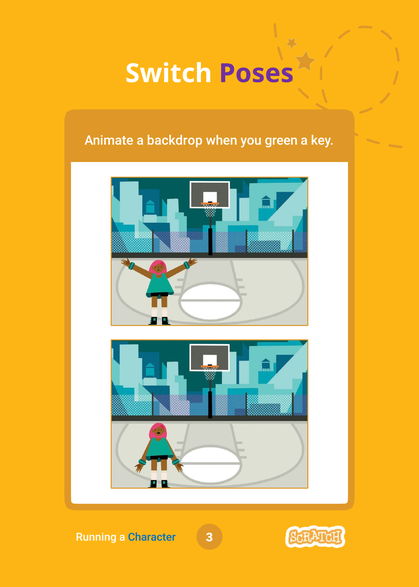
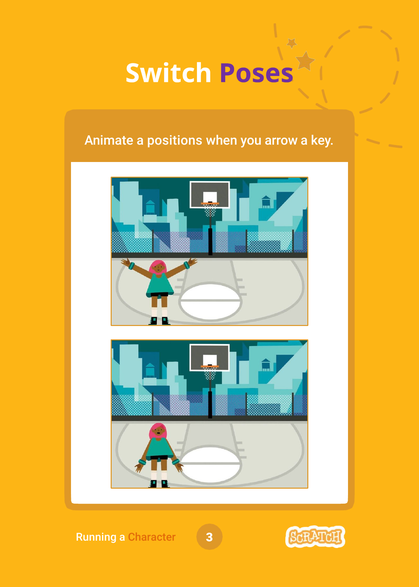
backdrop: backdrop -> positions
green: green -> arrow
Character colour: blue -> orange
